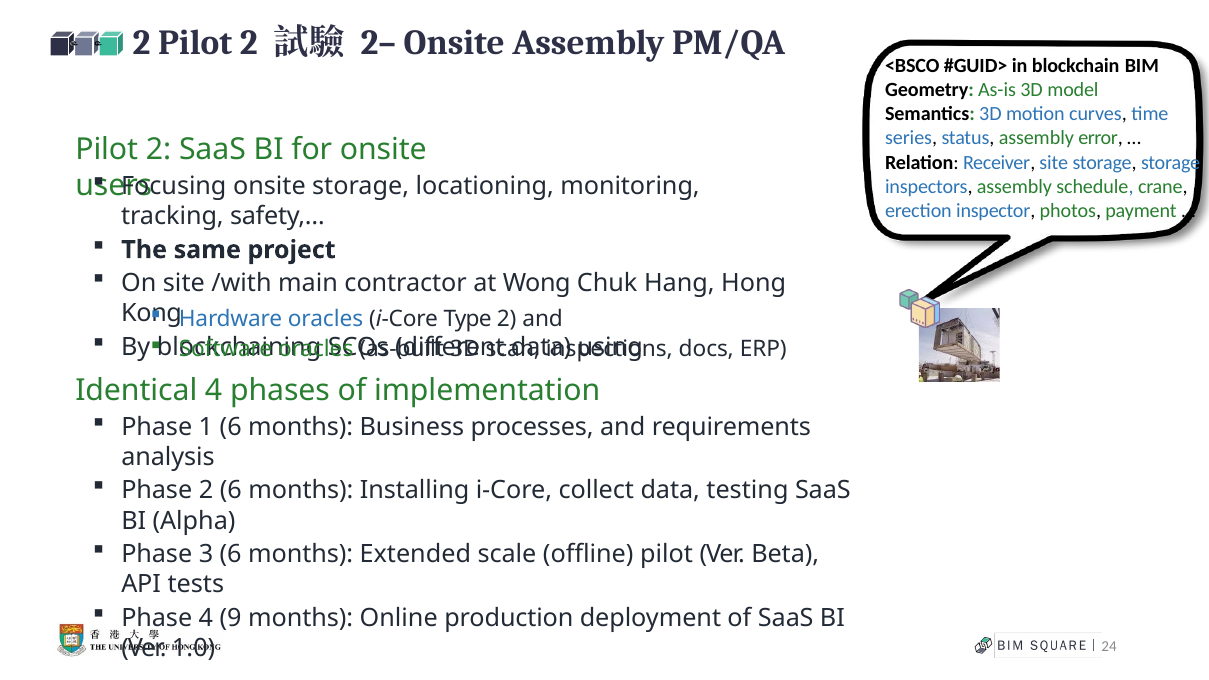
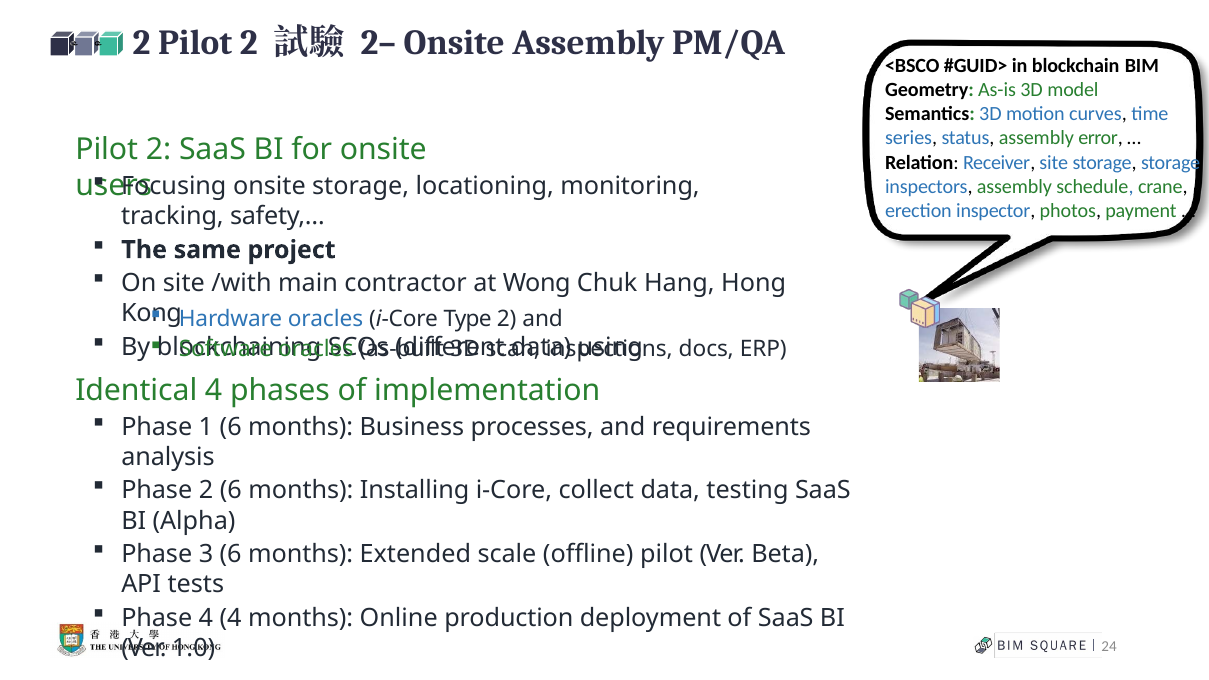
4 9: 9 -> 4
